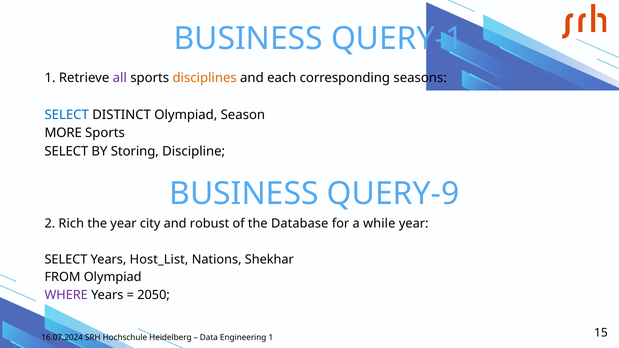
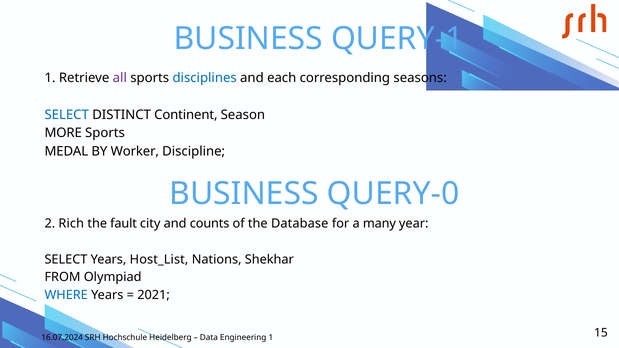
disciplines colour: orange -> blue
DISTINCT Olympiad: Olympiad -> Continent
SELECT at (66, 152): SELECT -> MEDAL
Storing: Storing -> Worker
QUERY-9: QUERY-9 -> QUERY-0
the year: year -> fault
robust: robust -> counts
while: while -> many
WHERE colour: purple -> blue
2050: 2050 -> 2021
